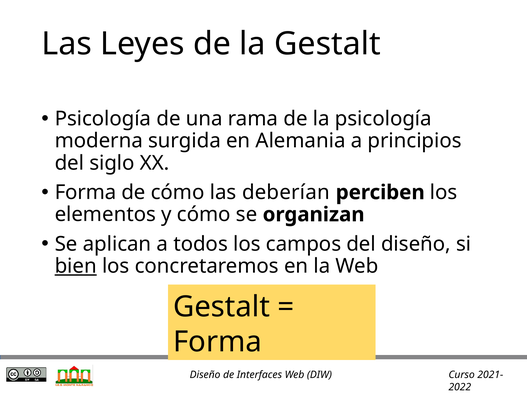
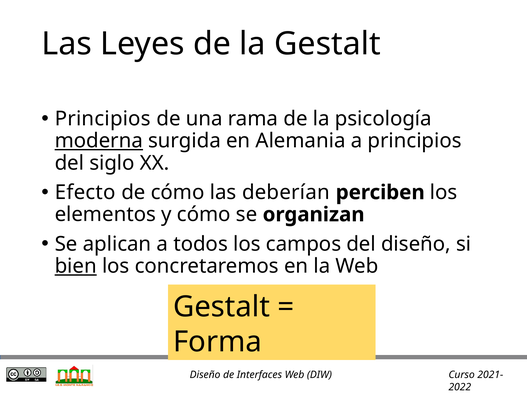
Psicología at (103, 119): Psicología -> Principios
moderna underline: none -> present
Forma at (85, 193): Forma -> Efecto
